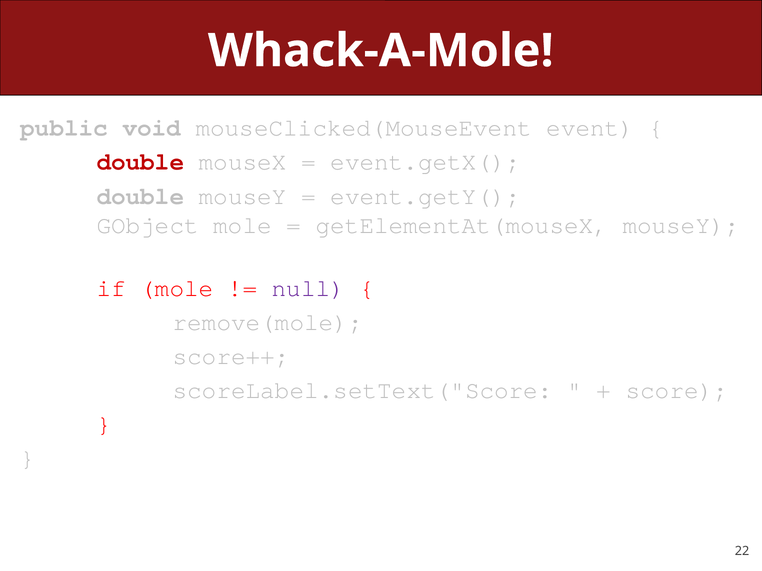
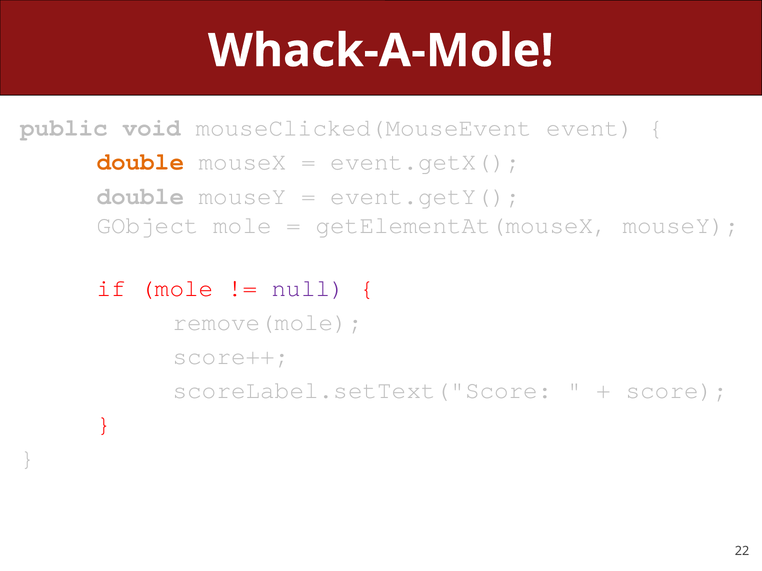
double at (140, 162) colour: red -> orange
